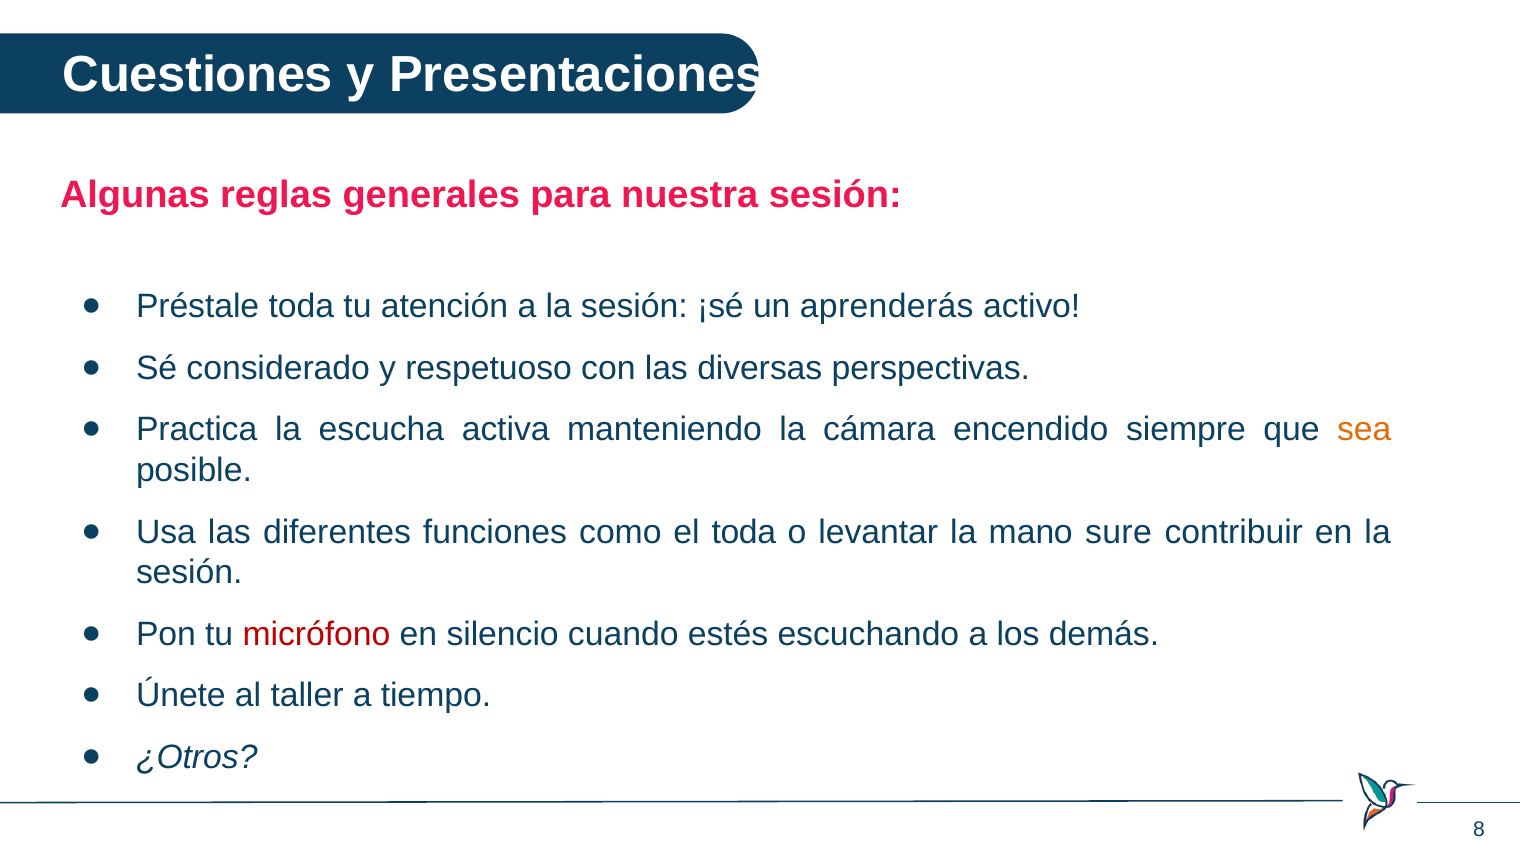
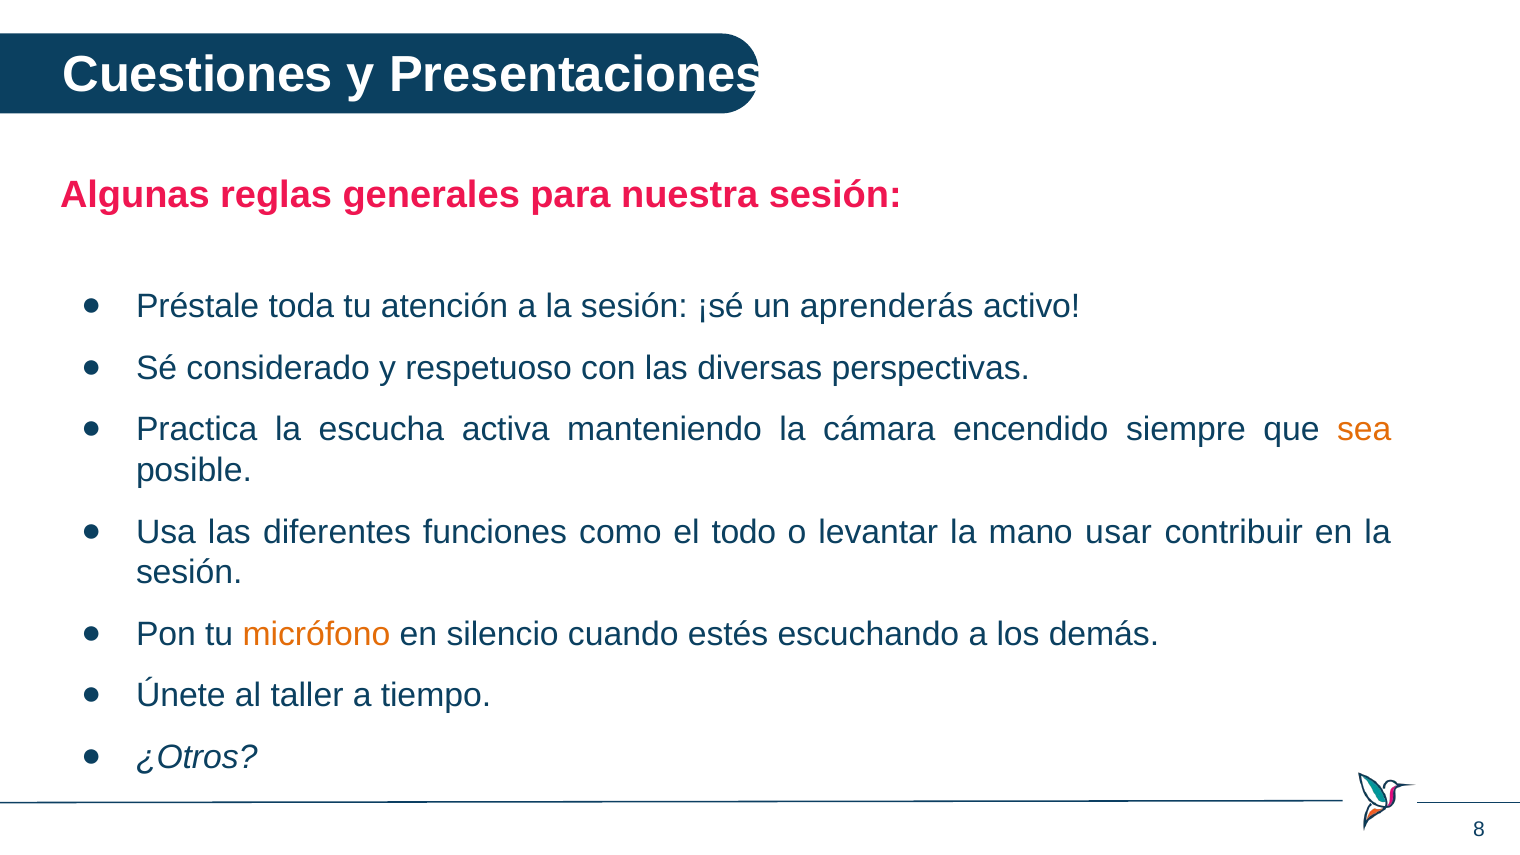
el toda: toda -> todo
sure: sure -> usar
micrófono colour: red -> orange
